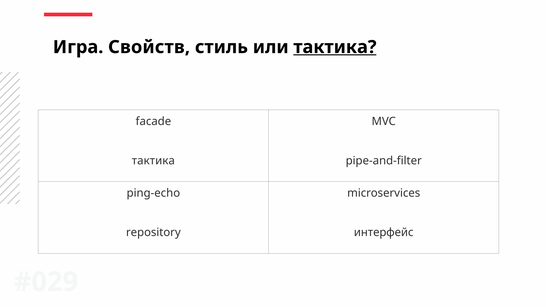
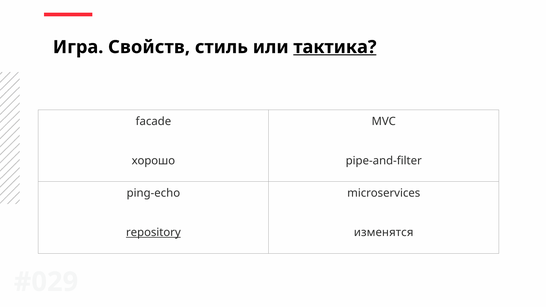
тактика at (153, 161): тактика -> хорошо
repository underline: none -> present
интерфейс: интерфейс -> изменятся
